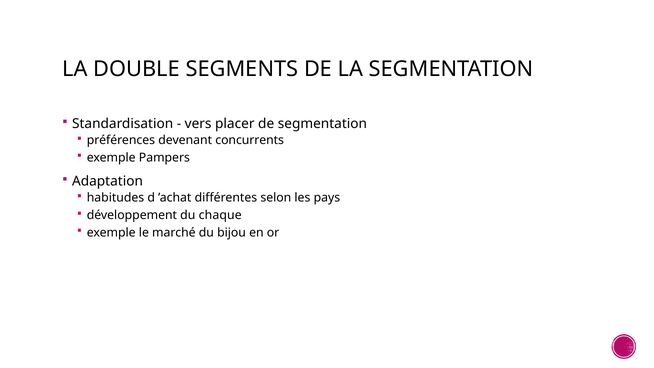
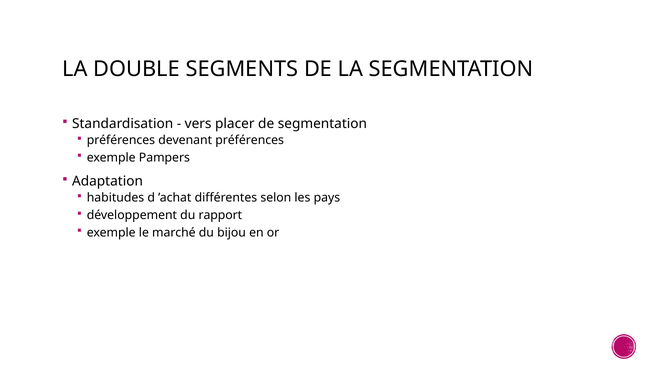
devenant concurrents: concurrents -> préférences
chaque: chaque -> rapport
